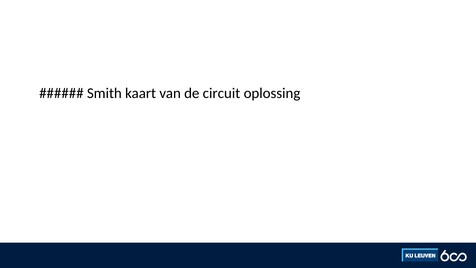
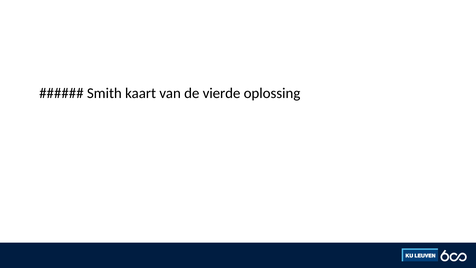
circuit: circuit -> vierde
